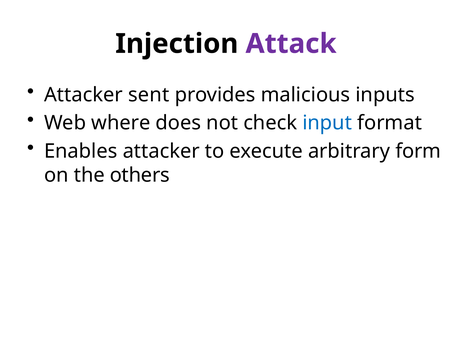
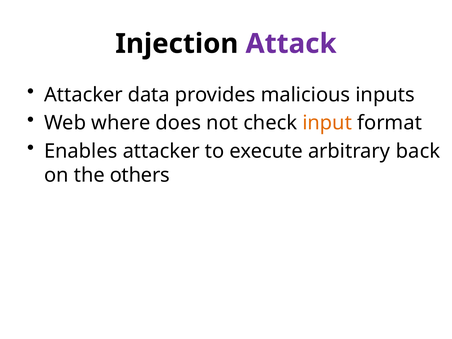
sent: sent -> data
input colour: blue -> orange
form: form -> back
